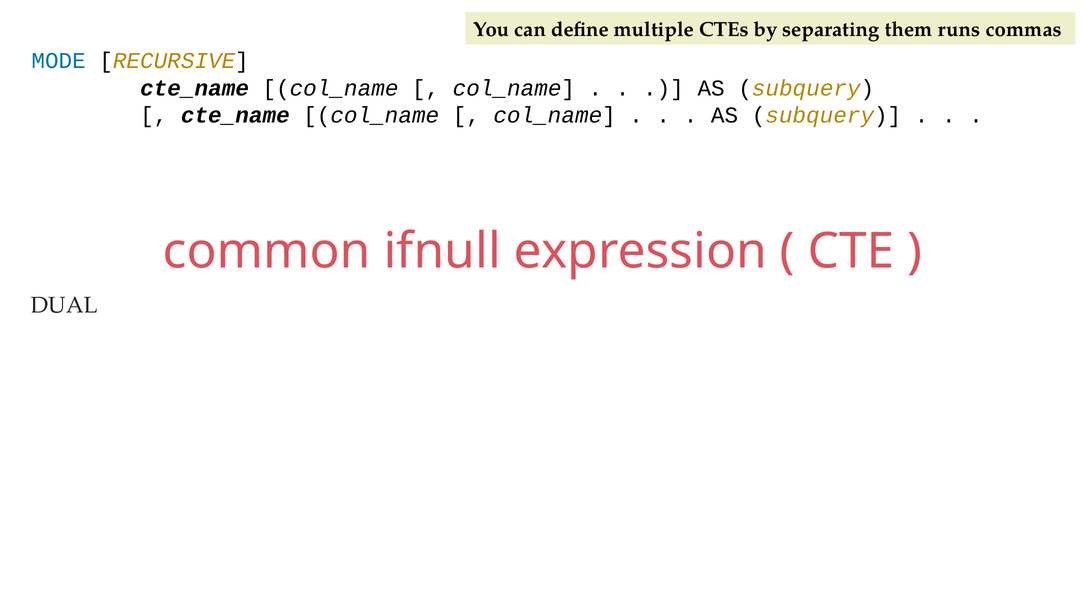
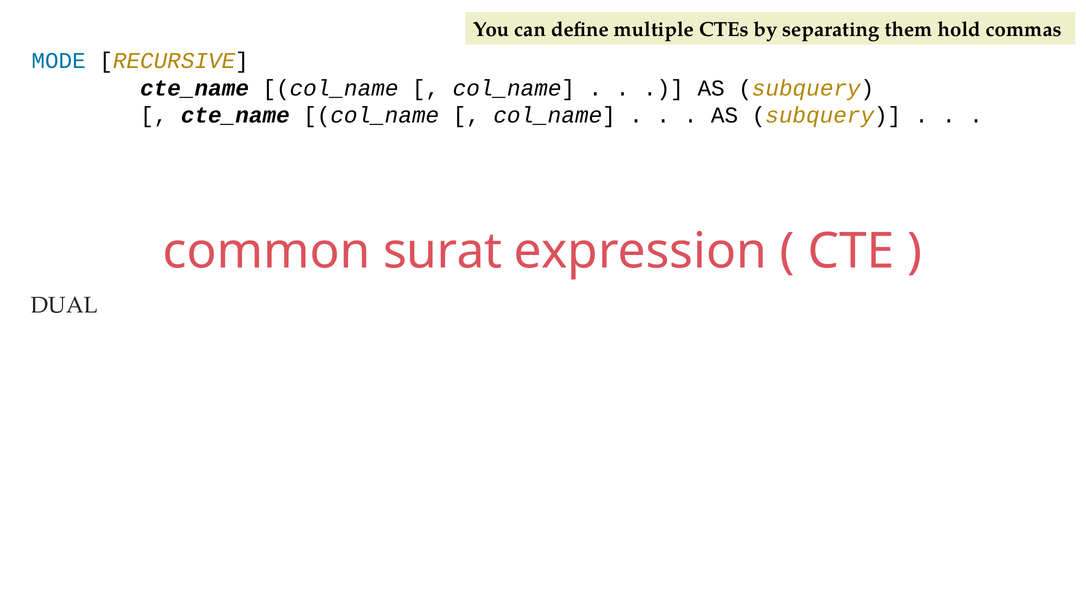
runs: runs -> hold
ifnull: ifnull -> surat
